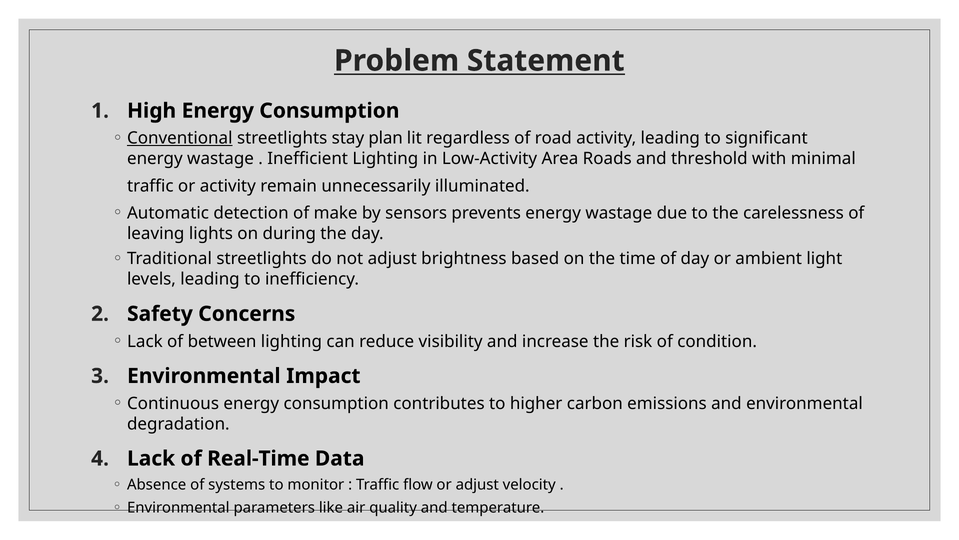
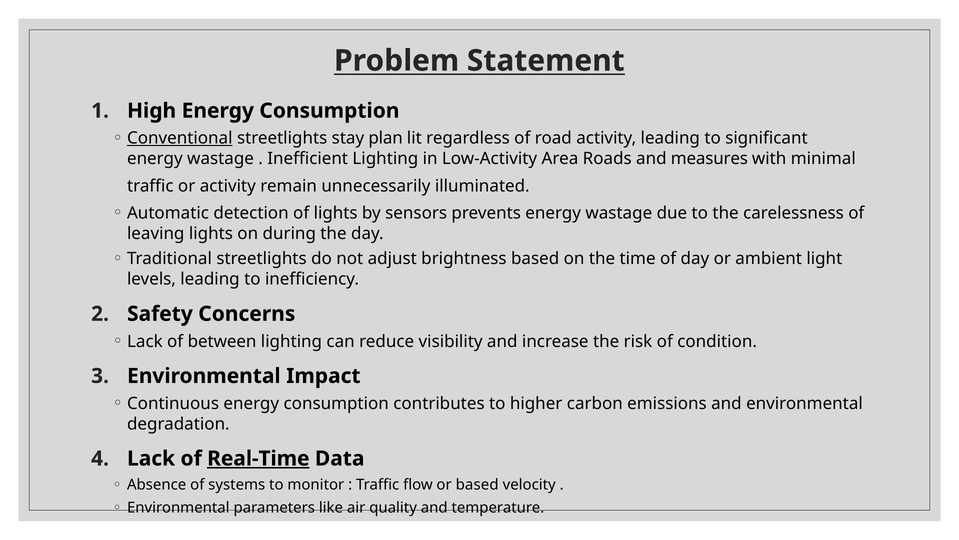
threshold: threshold -> measures
of make: make -> lights
Real-Time underline: none -> present
or adjust: adjust -> based
